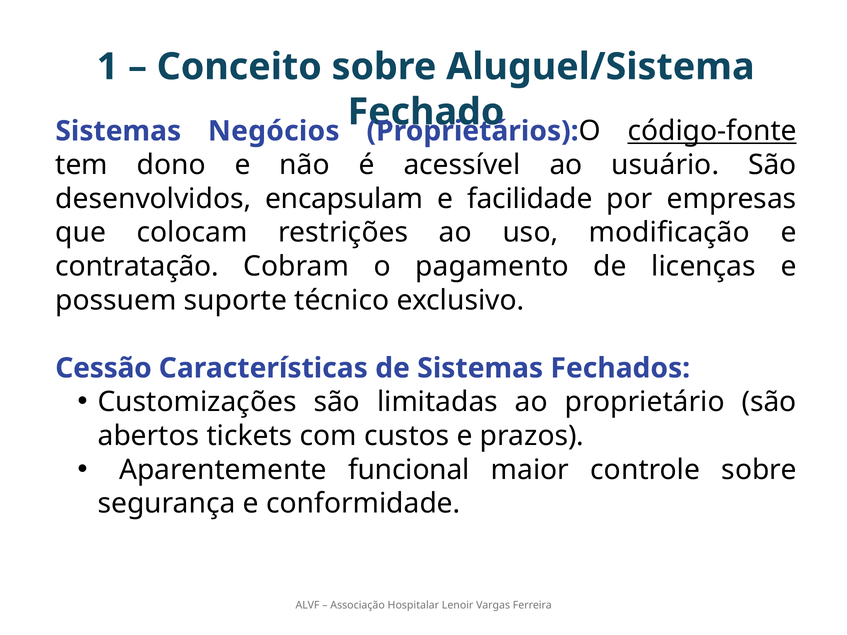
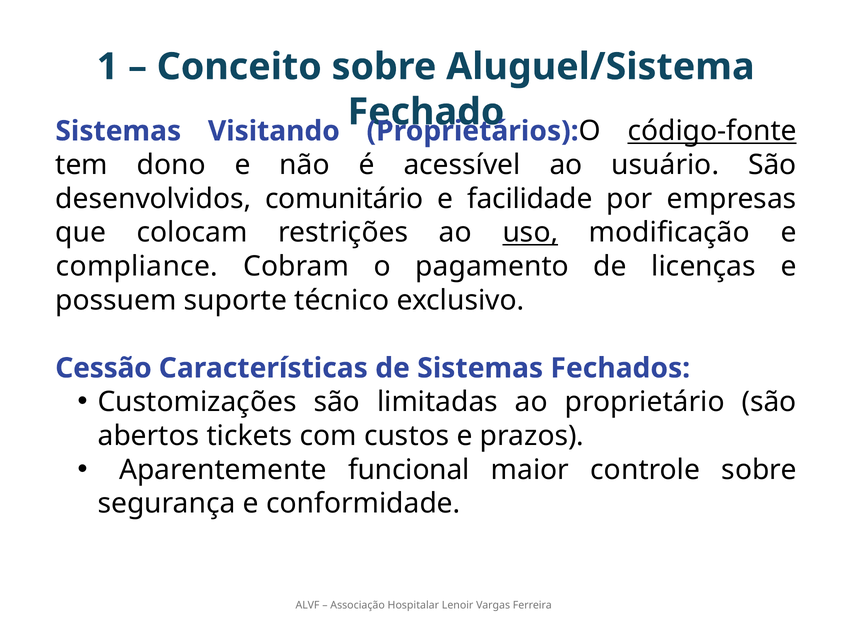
Negócios: Negócios -> Visitando
encapsulam: encapsulam -> comunitário
uso underline: none -> present
contratação: contratação -> compliance
